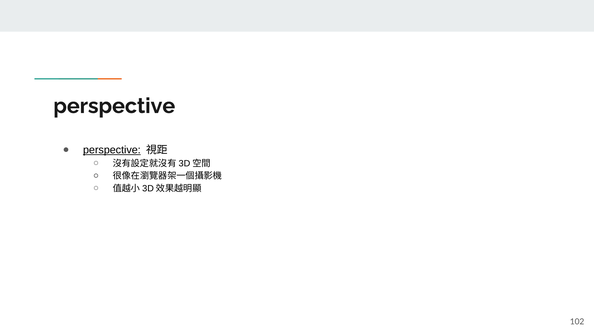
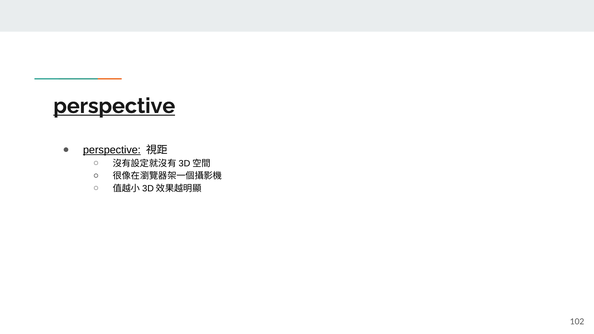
perspective at (114, 106) underline: none -> present
